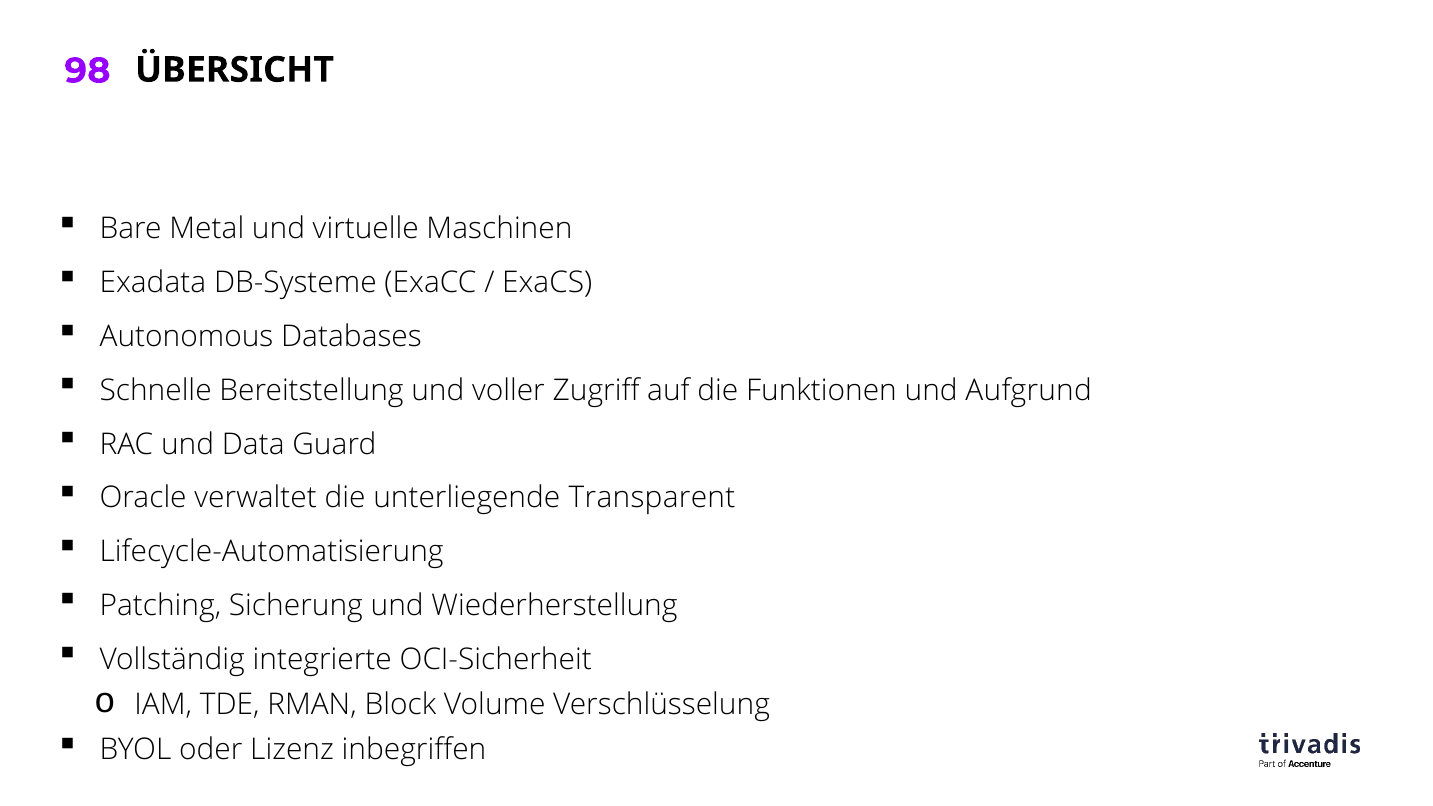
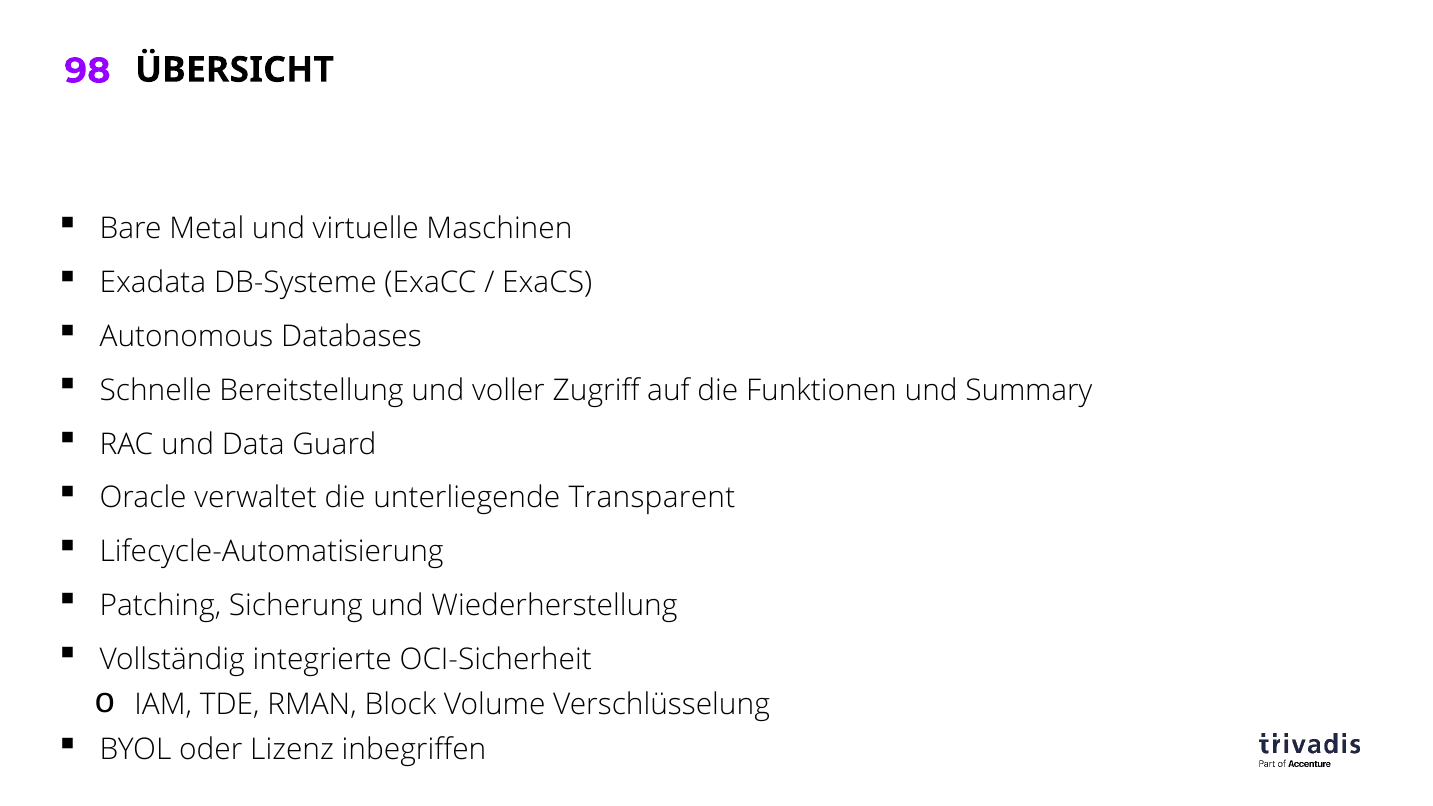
Aufgrund: Aufgrund -> Summary
